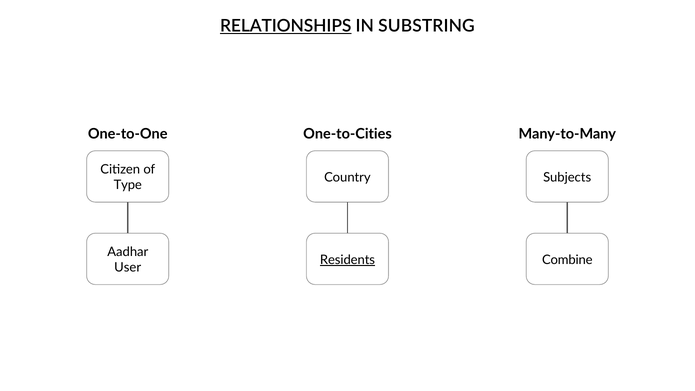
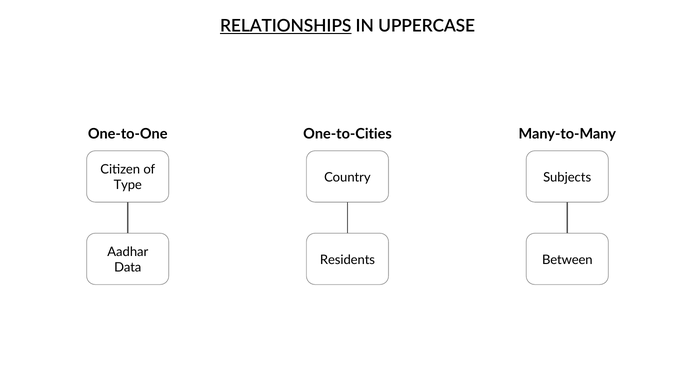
SUBSTRING: SUBSTRING -> UPPERCASE
Residents underline: present -> none
Combine: Combine -> Between
User: User -> Data
